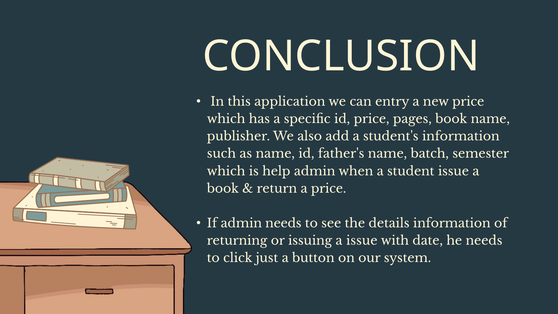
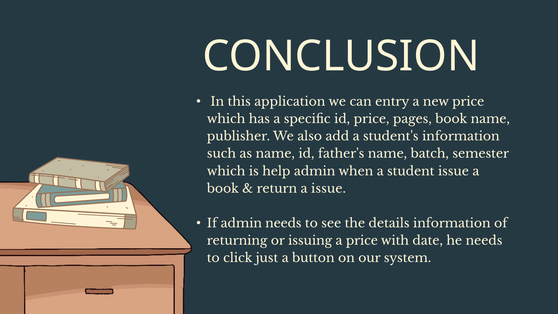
a price: price -> issue
a issue: issue -> price
